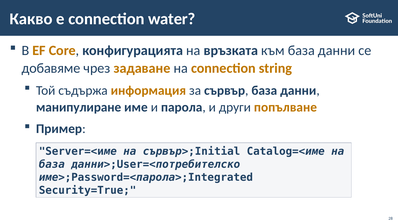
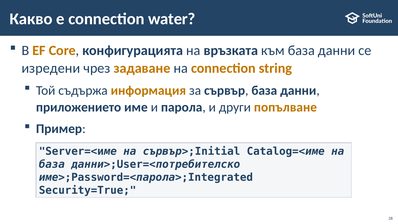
добавяме: добавяме -> изредени
манипулиране: манипулиране -> приложението
